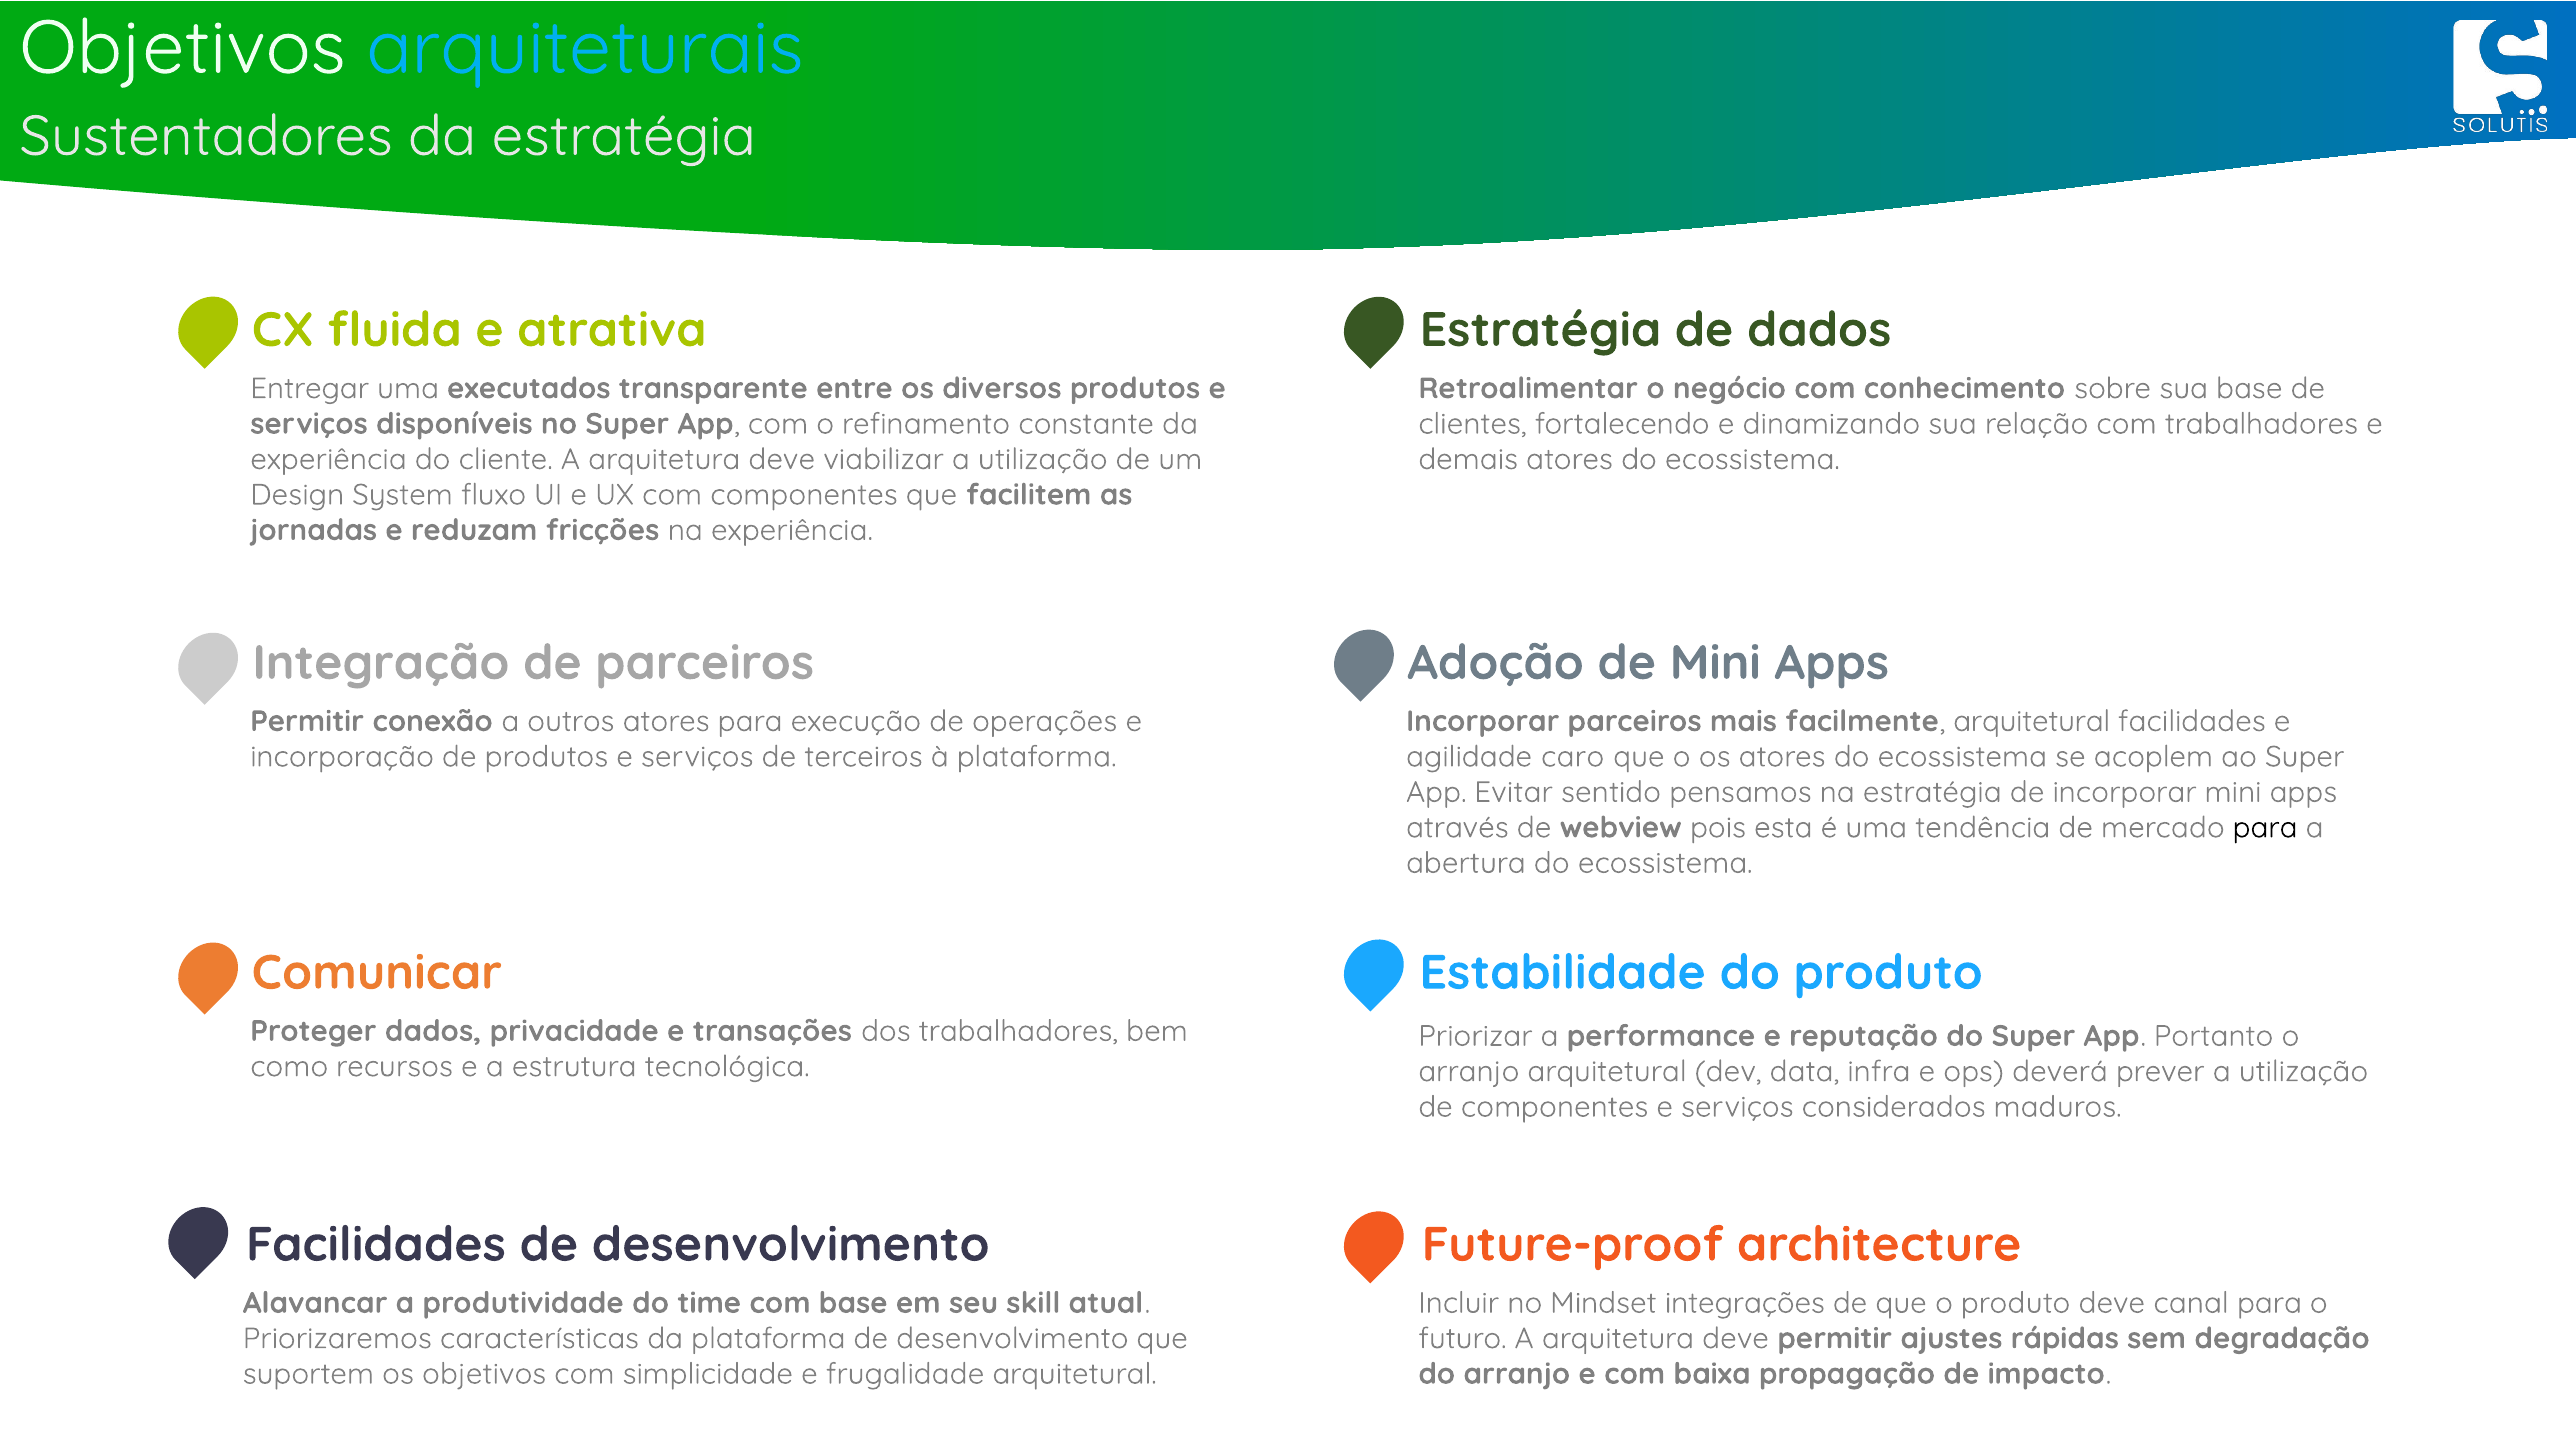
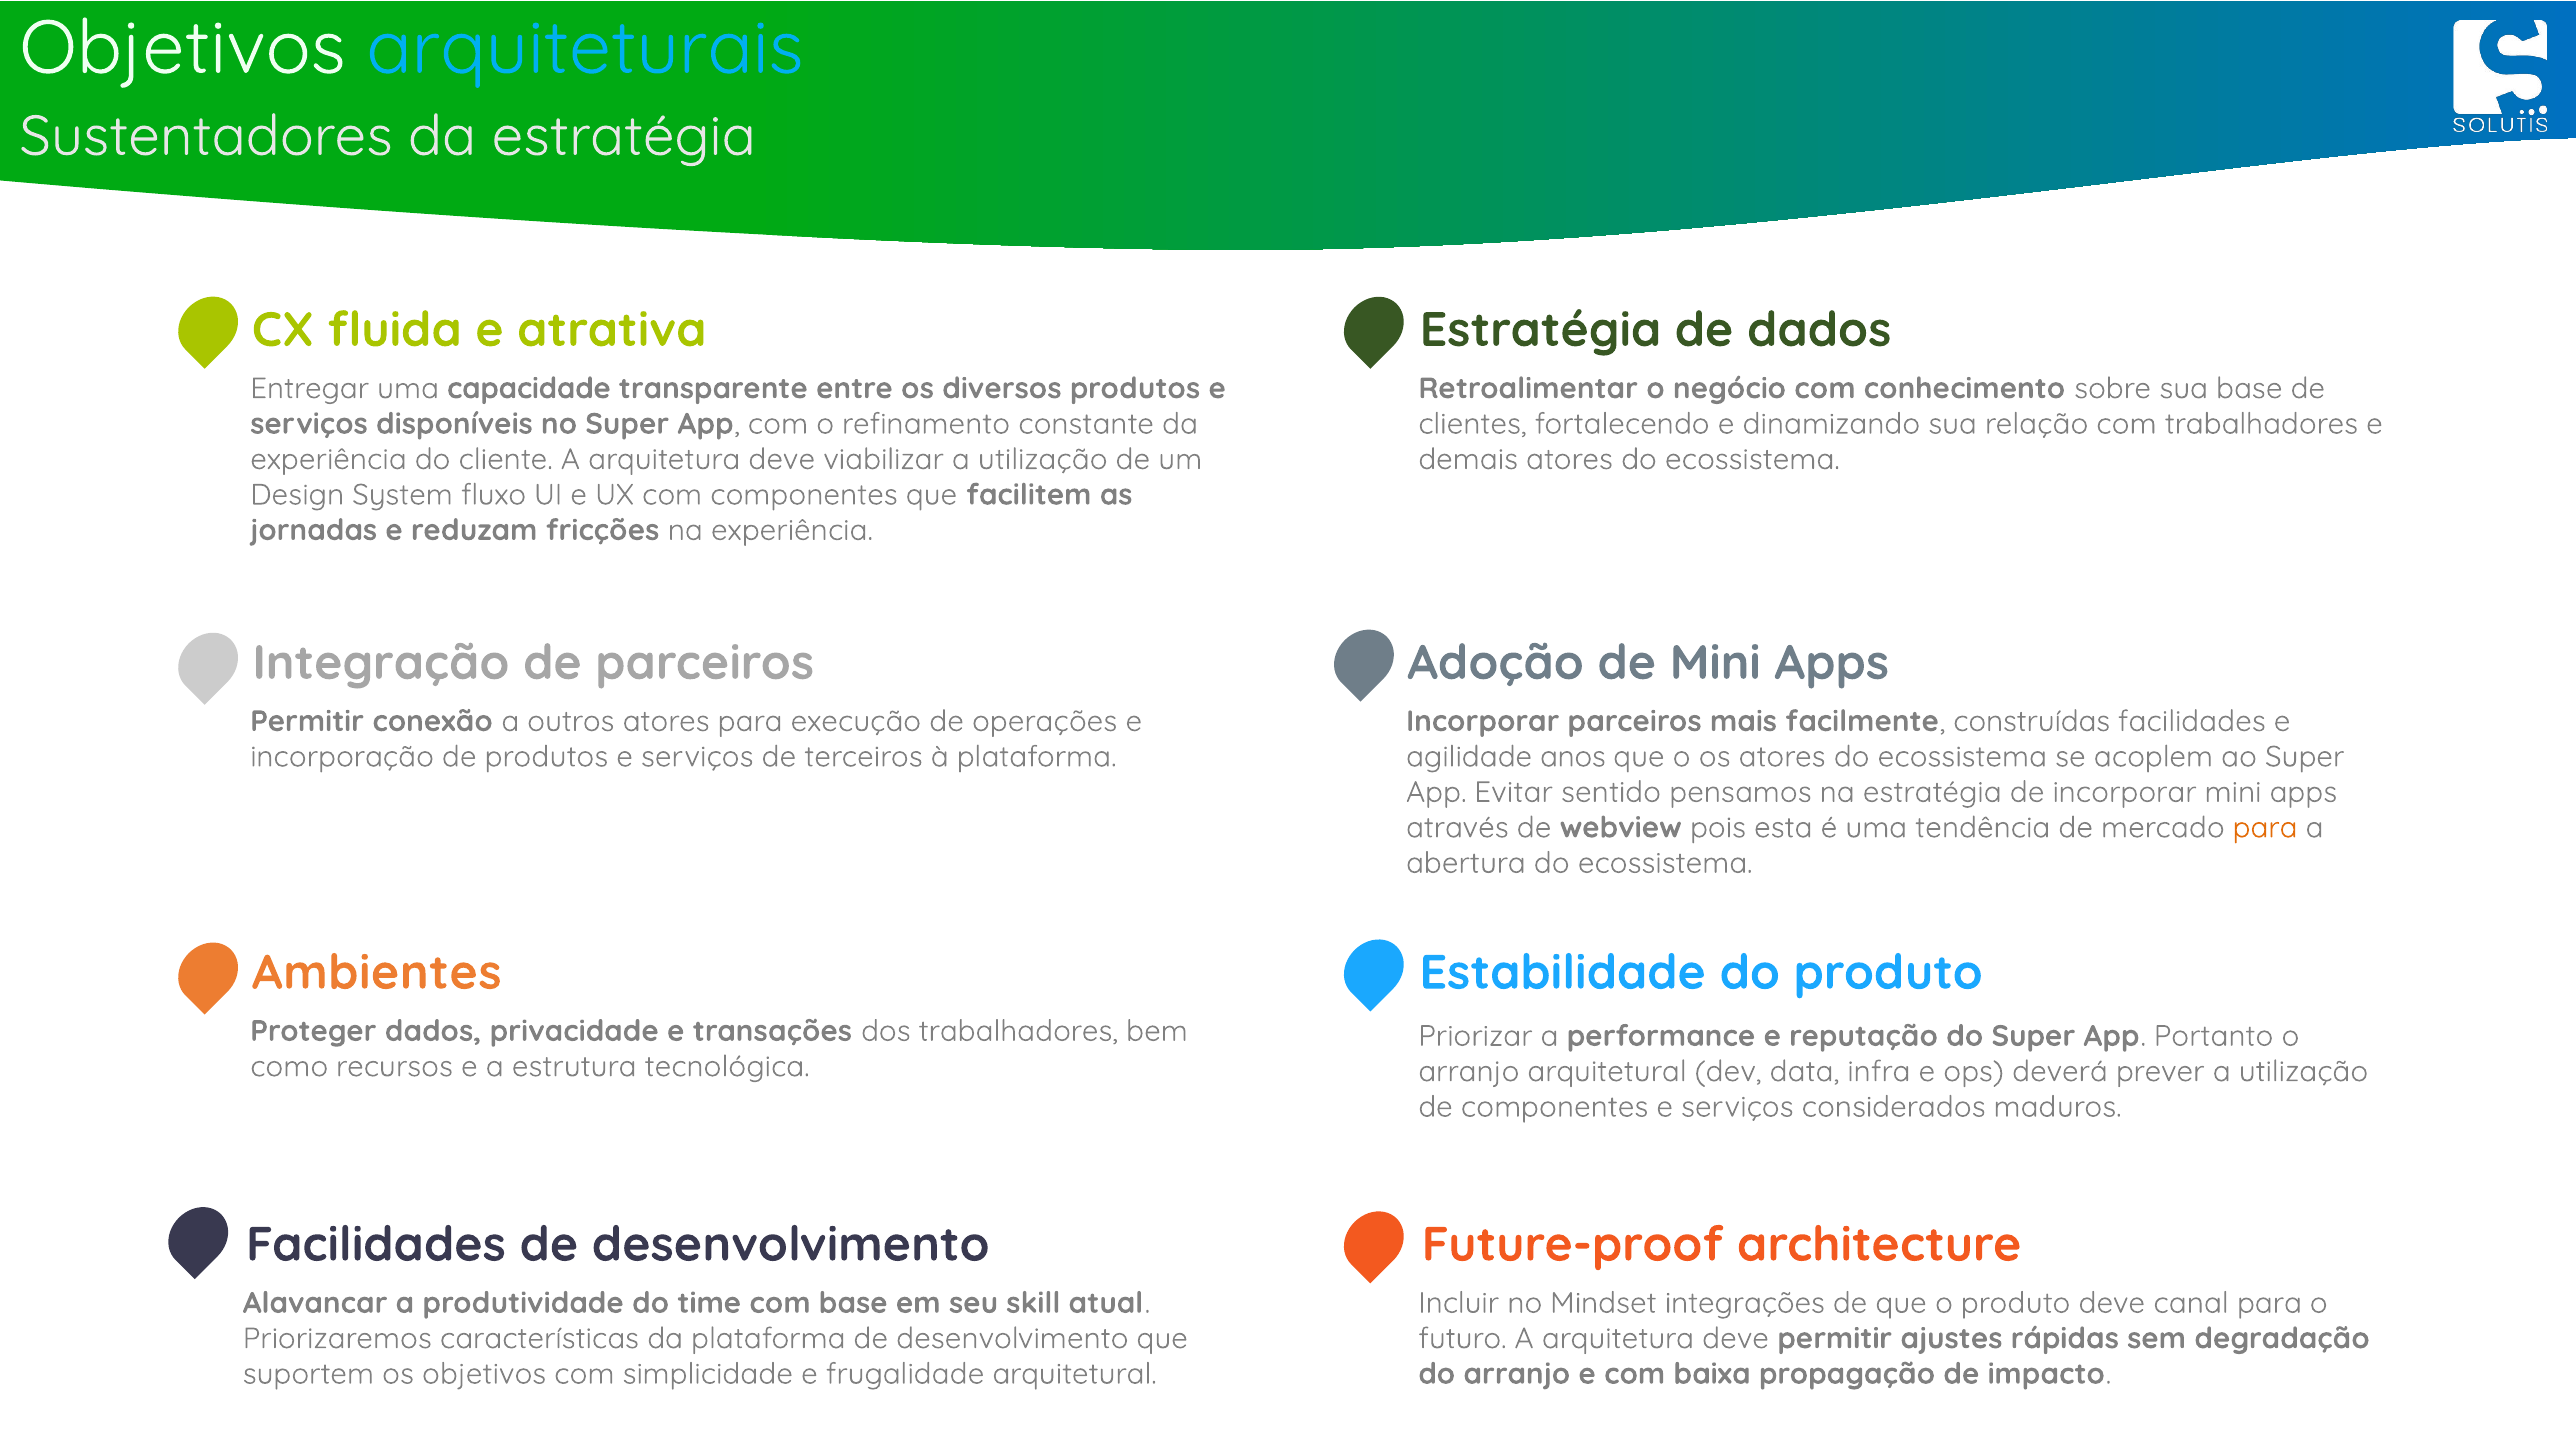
executados: executados -> capacidade
facilmente arquitetural: arquitetural -> construídas
caro: caro -> anos
para at (2265, 828) colour: black -> orange
Comunicar: Comunicar -> Ambientes
